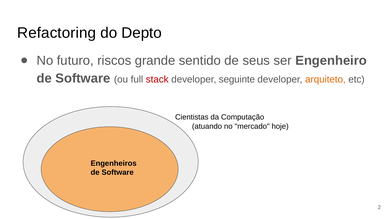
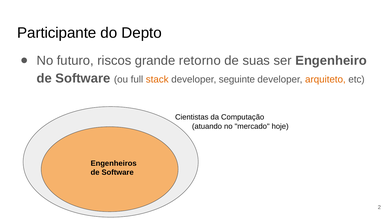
Refactoring: Refactoring -> Participante
sentido: sentido -> retorno
seus: seus -> suas
stack colour: red -> orange
